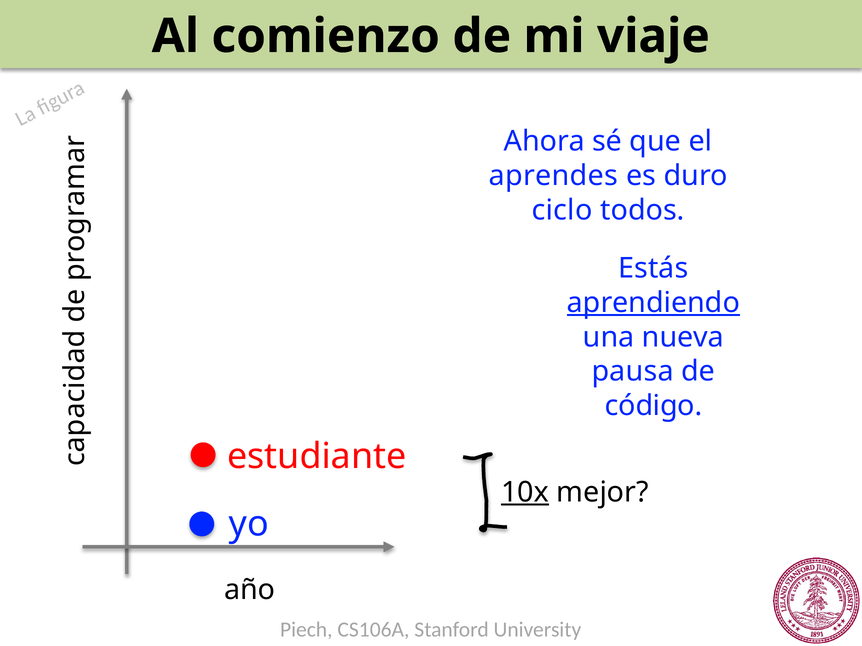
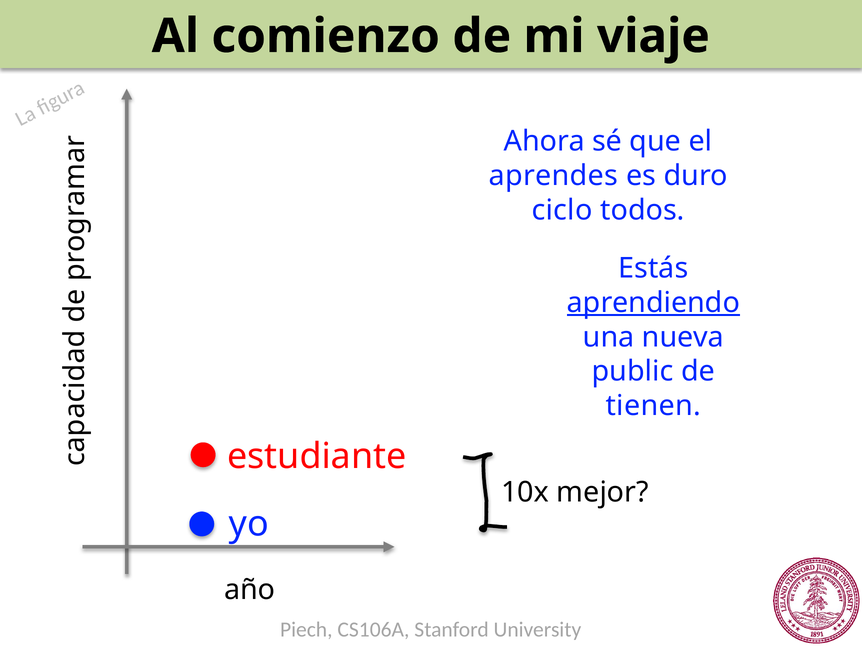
pausa: pausa -> public
código: código -> tienen
10x underline: present -> none
